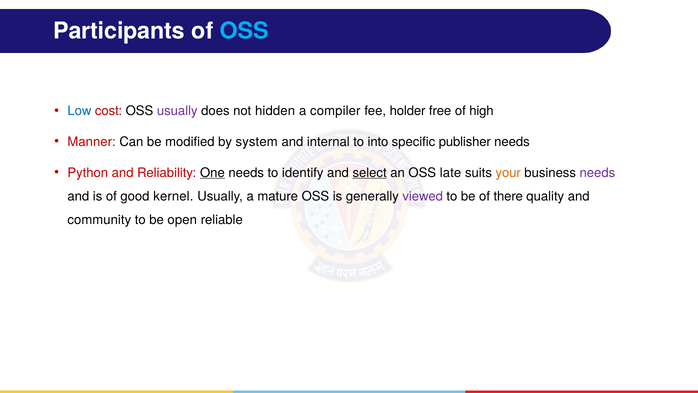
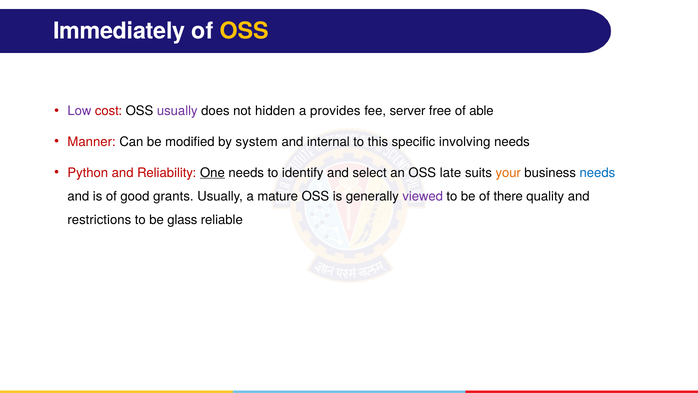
Participants: Participants -> Immediately
OSS at (244, 31) colour: light blue -> yellow
Low colour: blue -> purple
compiler: compiler -> provides
holder: holder -> server
high: high -> able
into: into -> this
publisher: publisher -> involving
select underline: present -> none
needs at (597, 173) colour: purple -> blue
kernel: kernel -> grants
community: community -> restrictions
open: open -> glass
